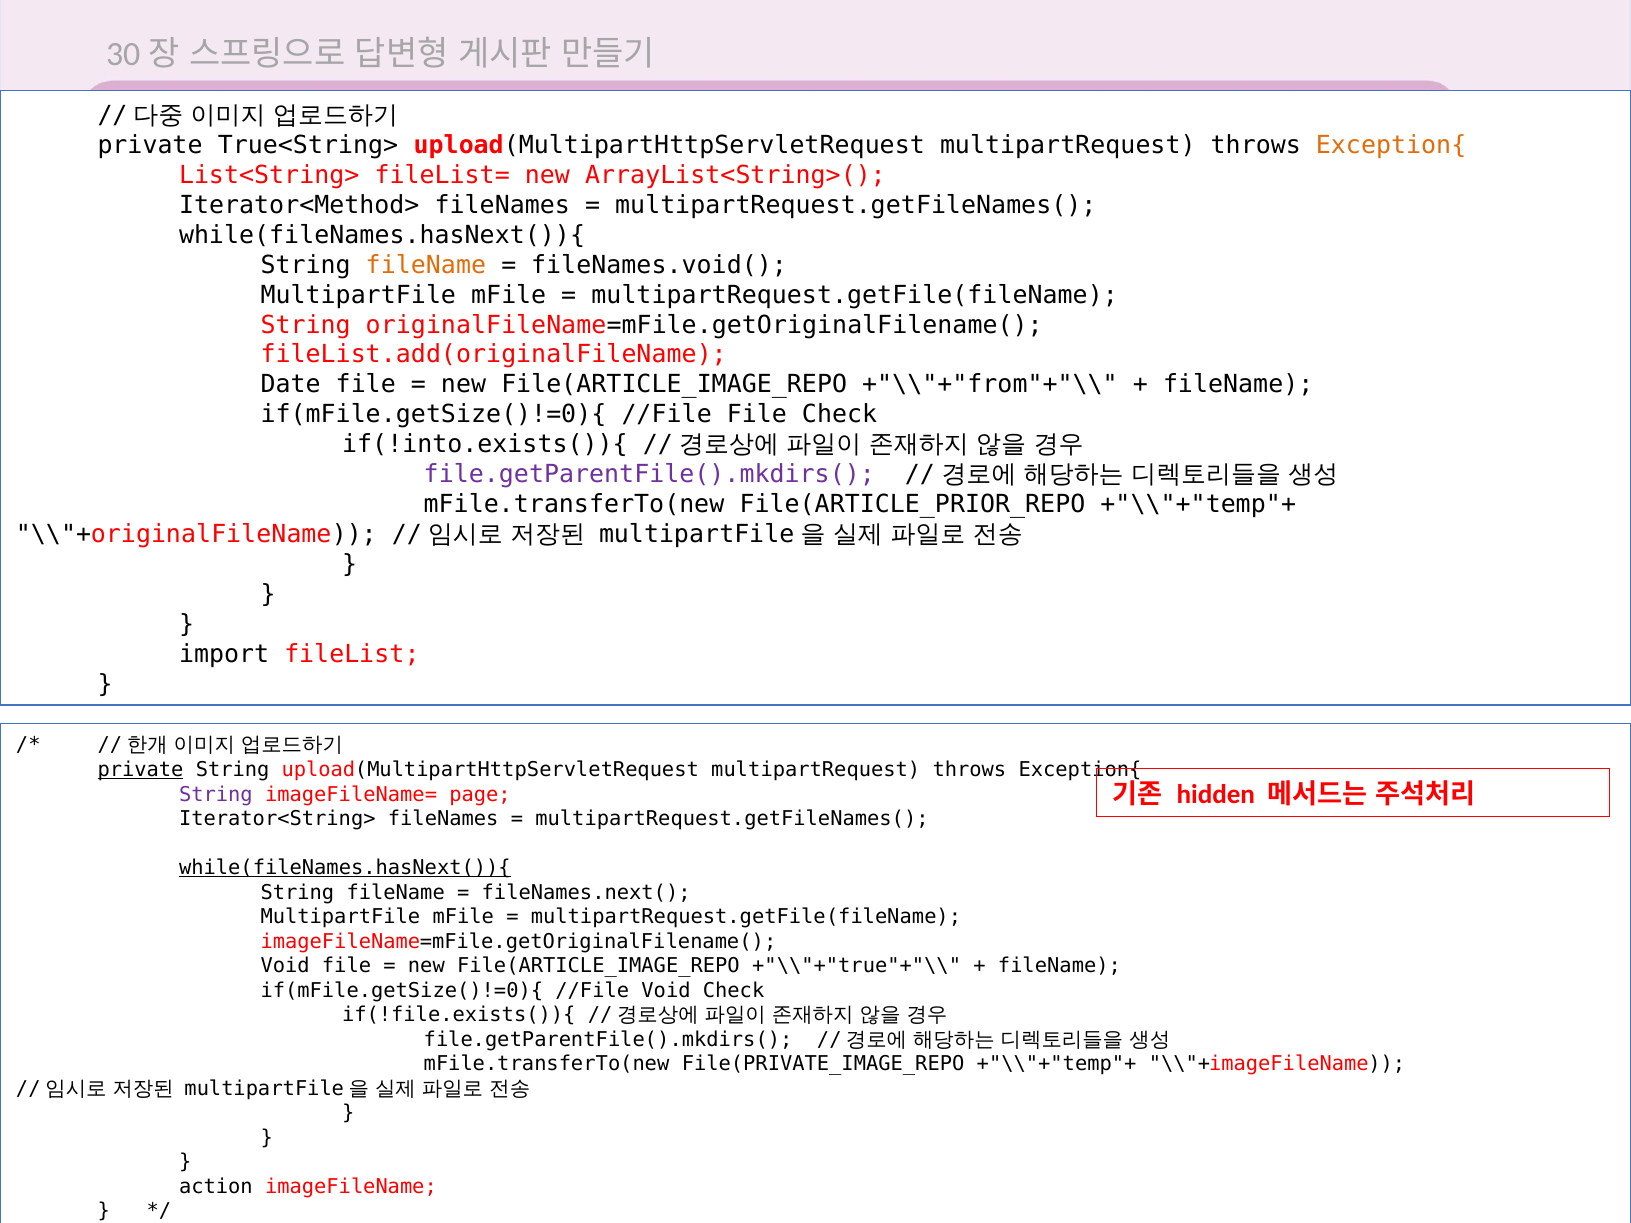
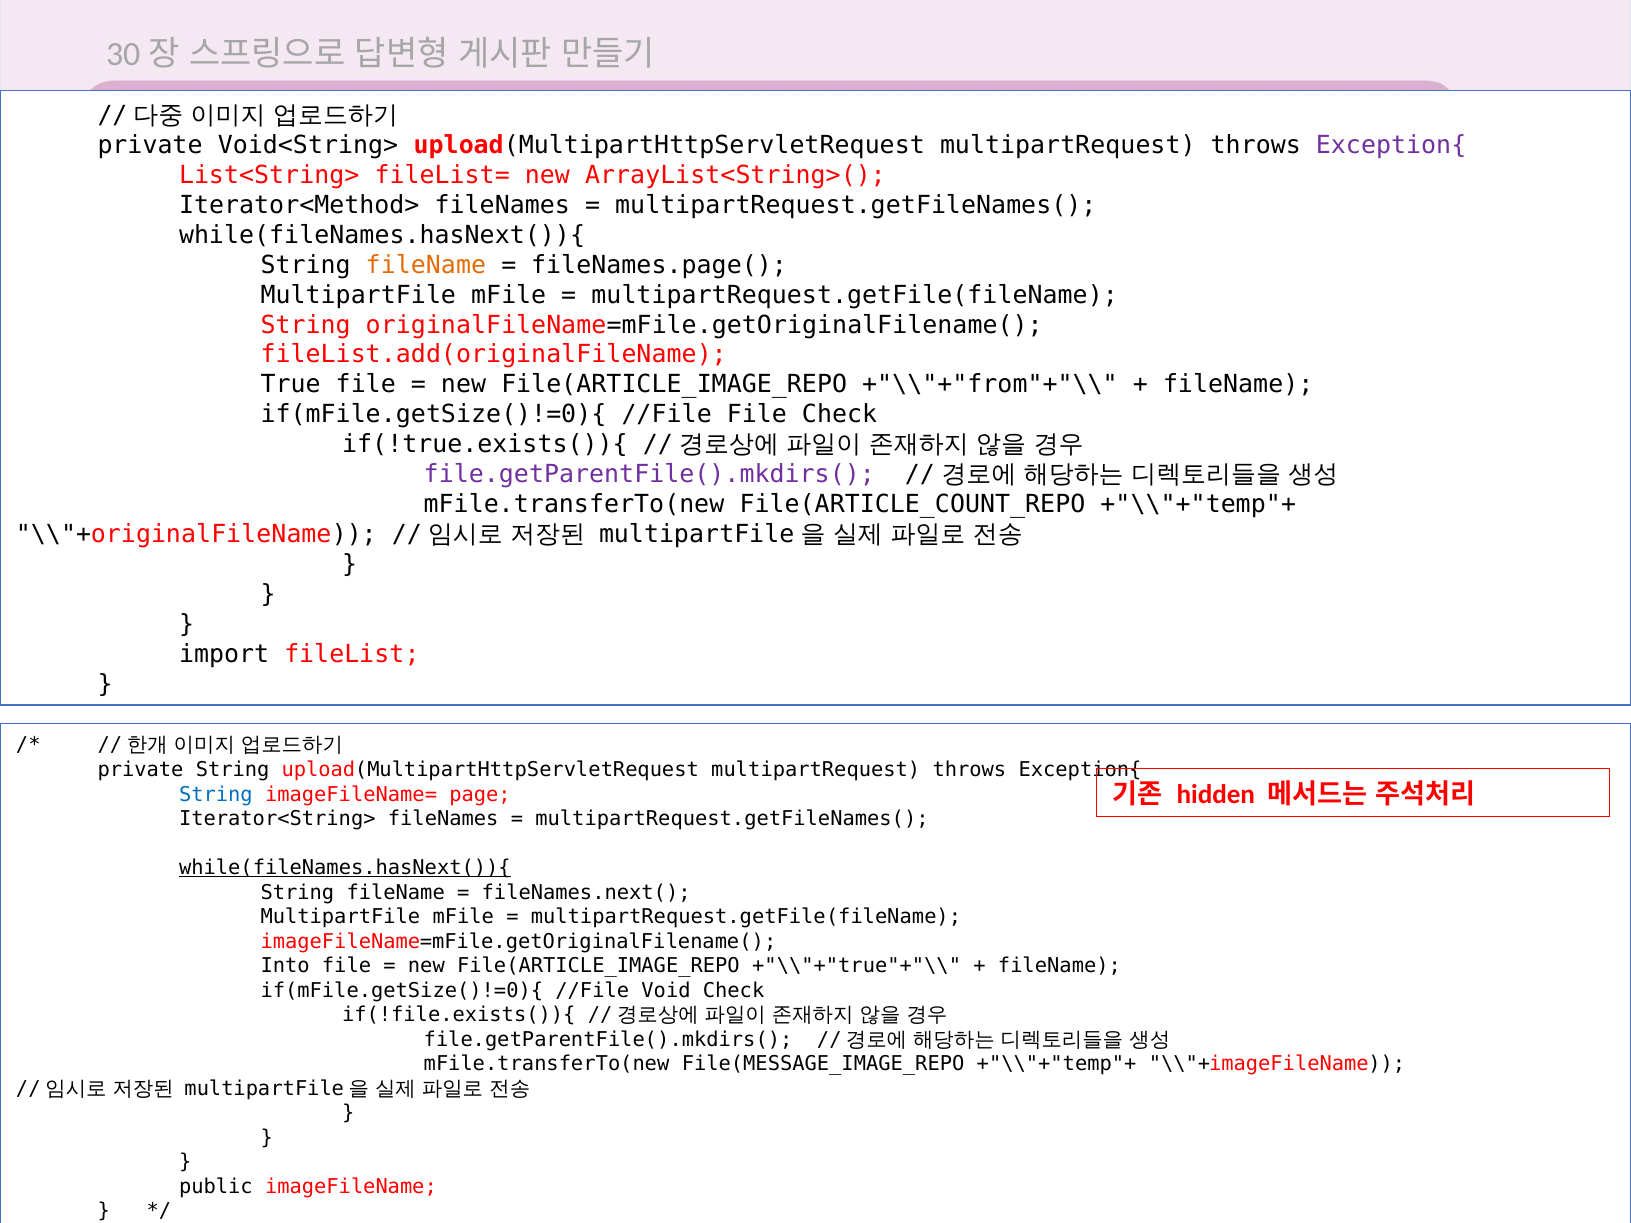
True<String>: True<String> -> Void<String>
Exception{ at (1391, 145) colour: orange -> purple
fileNames.void(: fileNames.void( -> fileNames.page(
Date: Date -> True
if(!into.exists()){: if(!into.exists()){ -> if(!true.exists()){
File(ARTICLE_PRIOR_REPO: File(ARTICLE_PRIOR_REPO -> File(ARTICLE_COUNT_REPO
private at (140, 770) underline: present -> none
String at (216, 794) colour: purple -> blue
Void at (285, 966): Void -> Into
File(PRIVATE_IMAGE_REPO: File(PRIVATE_IMAGE_REPO -> File(MESSAGE_IMAGE_REPO
action: action -> public
